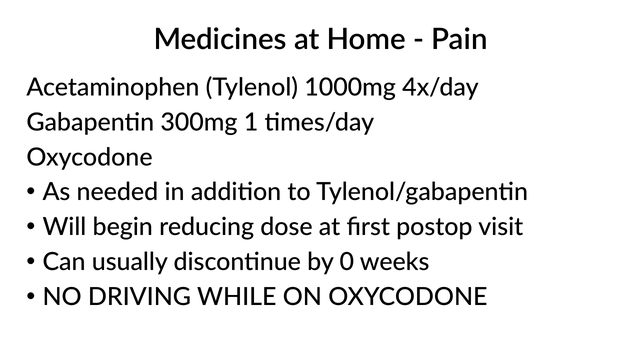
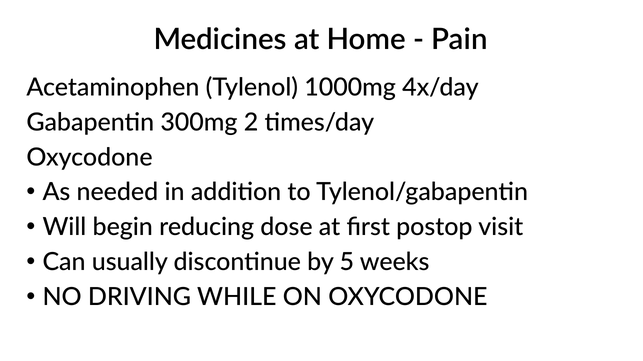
1: 1 -> 2
0: 0 -> 5
